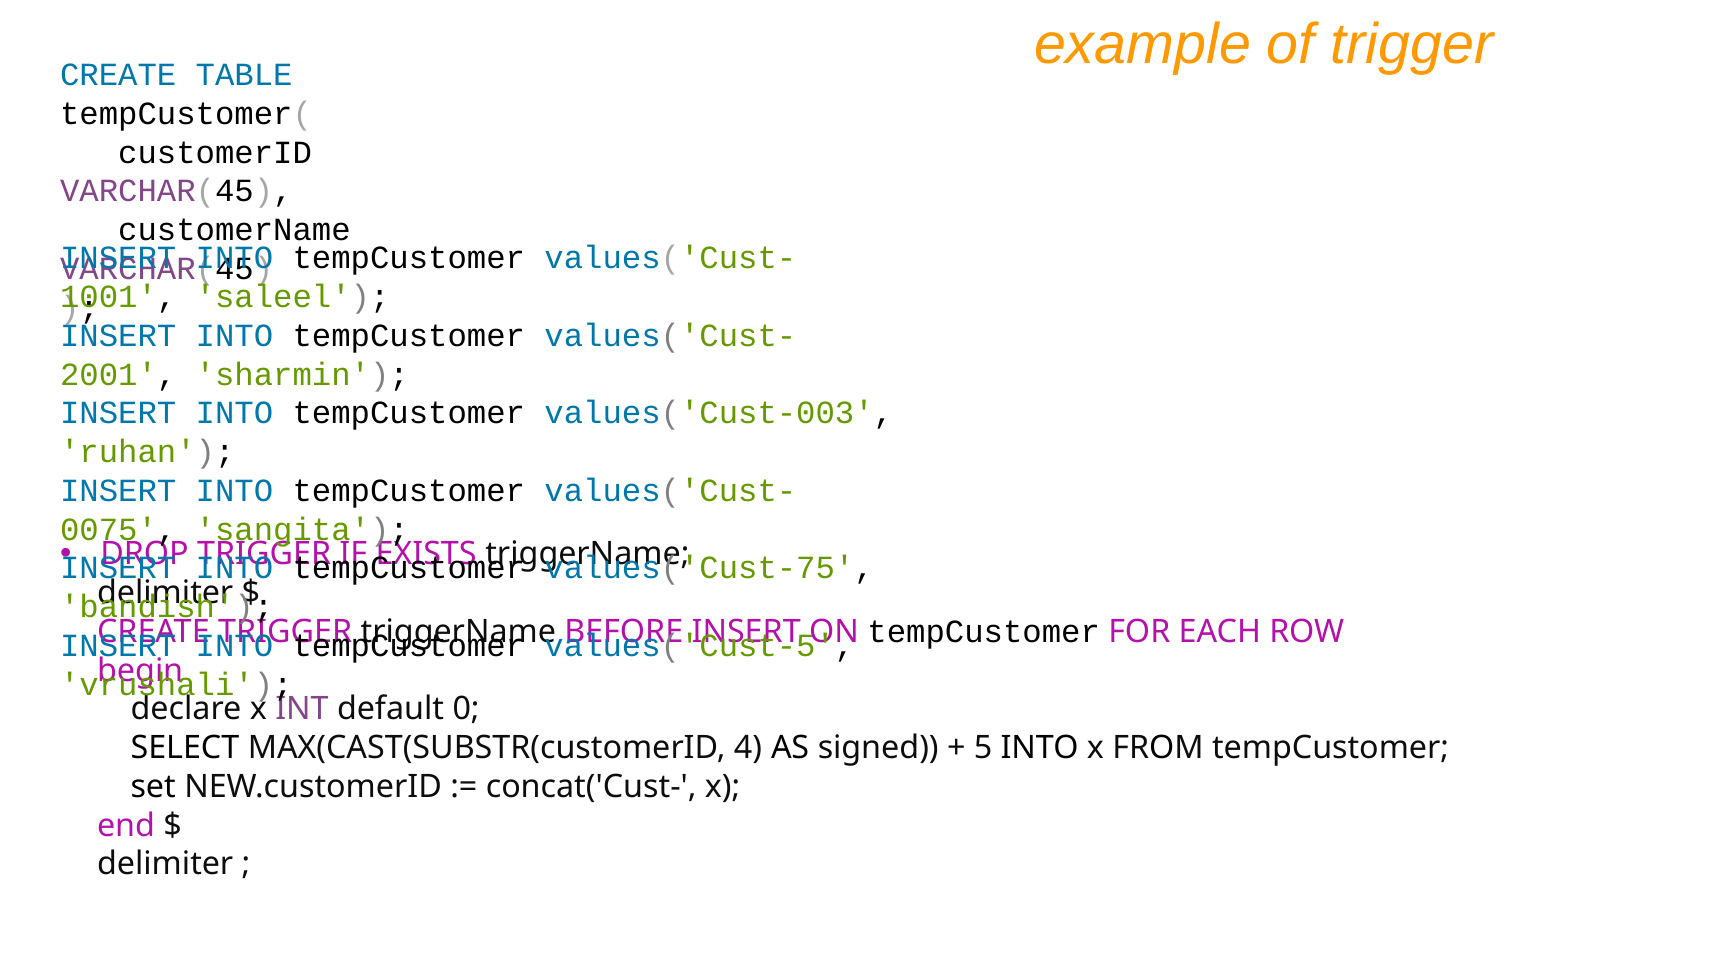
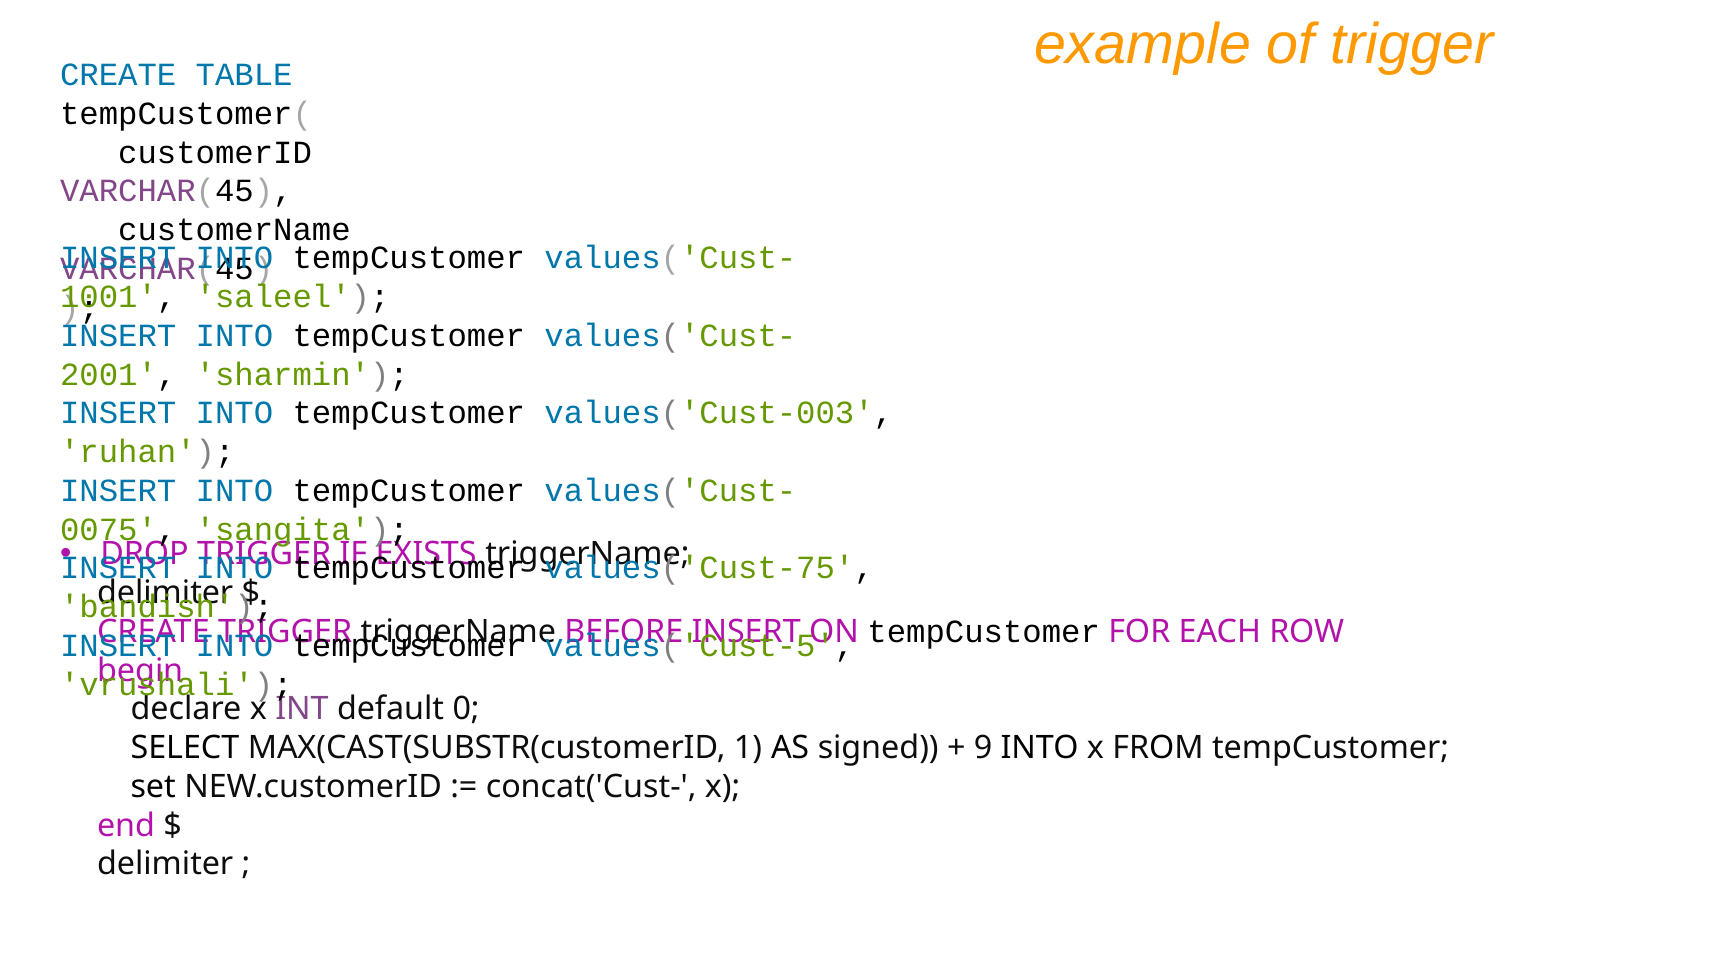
4: 4 -> 1
5: 5 -> 9
